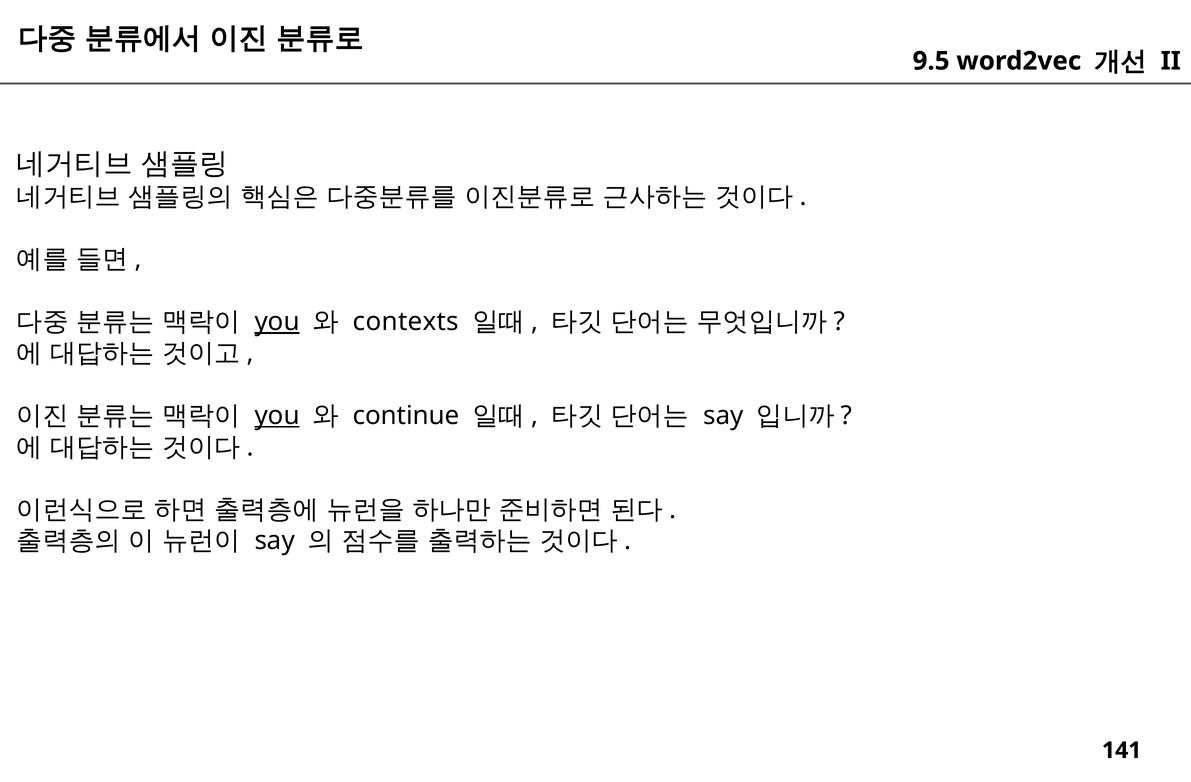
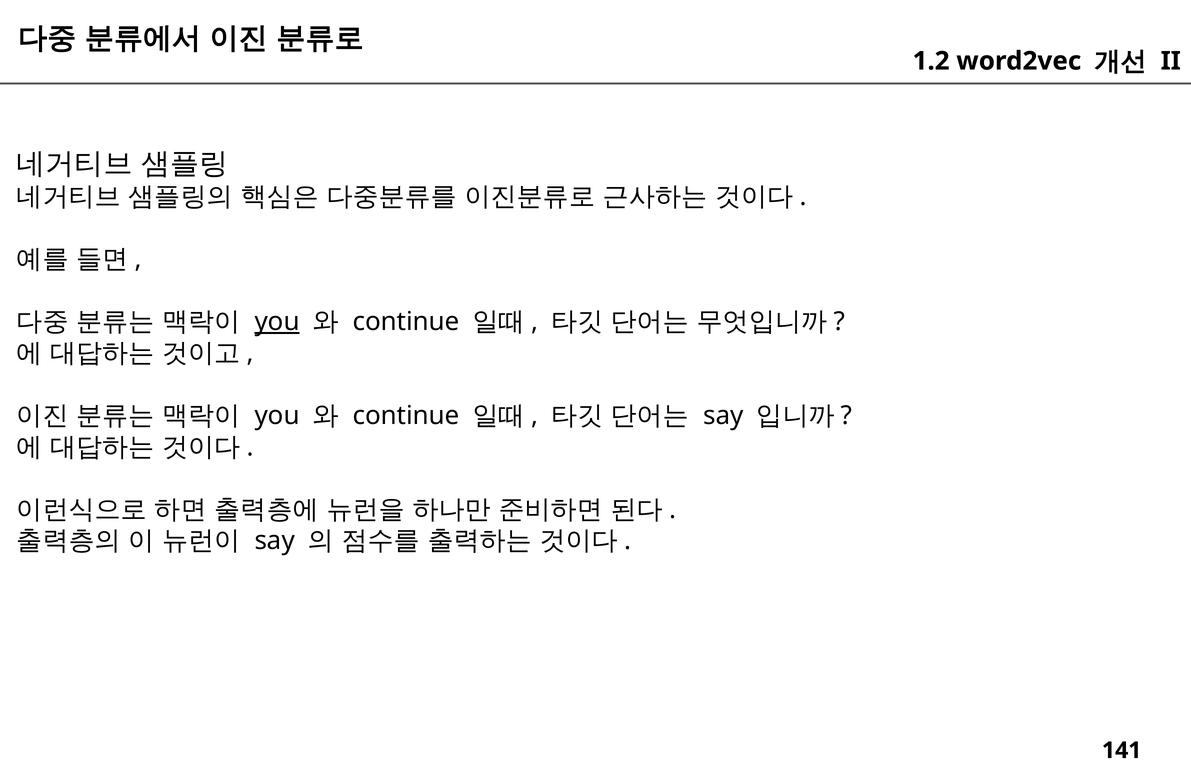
9.5: 9.5 -> 1.2
contexts at (406, 322): contexts -> continue
you at (277, 416) underline: present -> none
